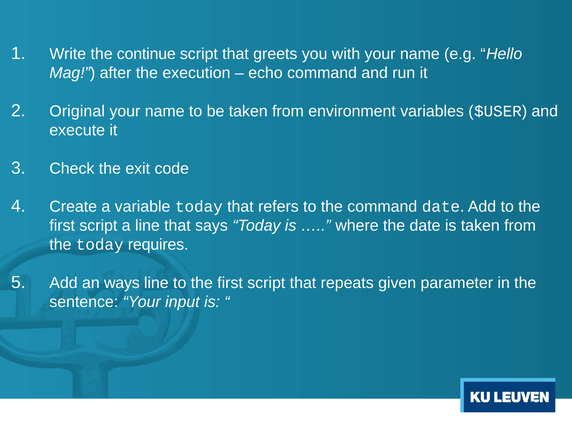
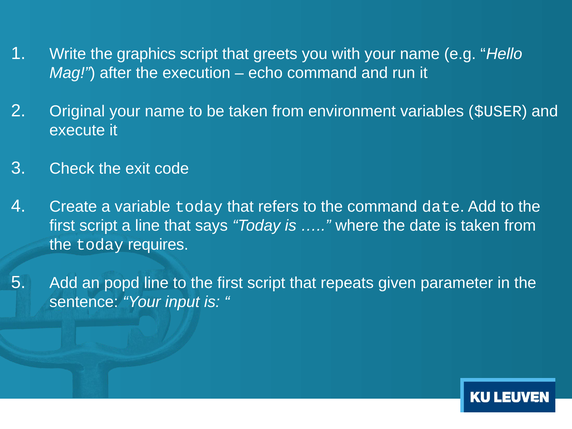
continue: continue -> graphics
ways: ways -> popd
